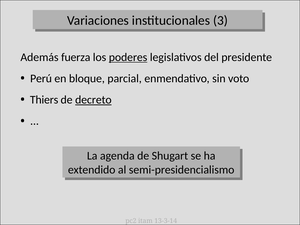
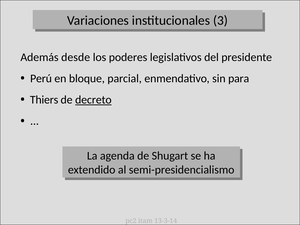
fuerza: fuerza -> desde
poderes underline: present -> none
voto: voto -> para
